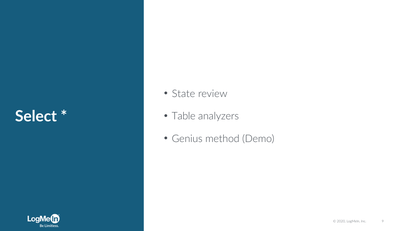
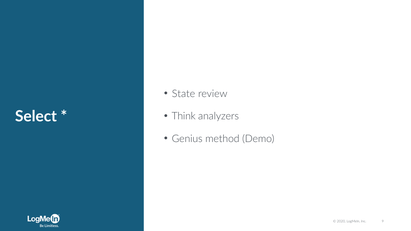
Table: Table -> Think
